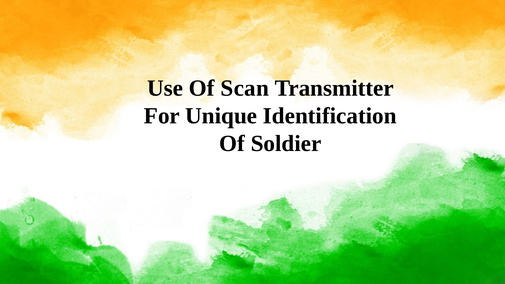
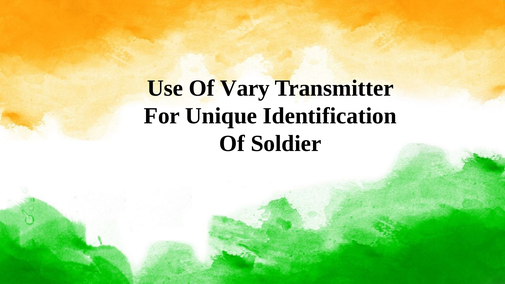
Scan: Scan -> Vary
